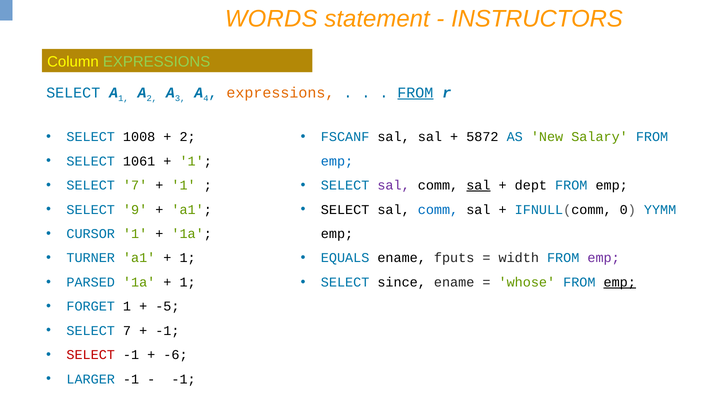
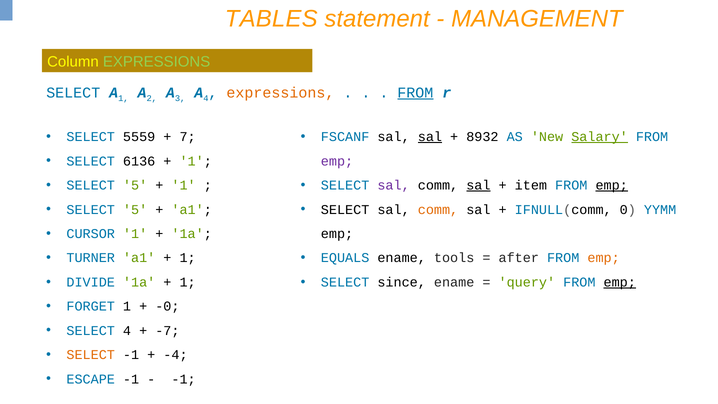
WORDS: WORDS -> TABLES
INSTRUCTORS: INSTRUCTORS -> MANAGEMENT
1008: 1008 -> 5559
2 at (188, 137): 2 -> 7
sal at (430, 137) underline: none -> present
5872: 5872 -> 8932
Salary underline: none -> present
1061: 1061 -> 6136
emp at (337, 161) colour: blue -> purple
7 at (135, 185): 7 -> 5
dept: dept -> item
emp at (612, 185) underline: none -> present
9 at (135, 209): 9 -> 5
comm at (438, 209) colour: blue -> orange
fputs: fputs -> tools
width: width -> after
emp at (604, 258) colour: purple -> orange
PARSED: PARSED -> DIVIDE
whose: whose -> query
-5: -5 -> -0
7 at (127, 331): 7 -> 4
-1 at (167, 331): -1 -> -7
SELECT at (91, 355) colour: red -> orange
-6: -6 -> -4
LARGER: LARGER -> ESCAPE
